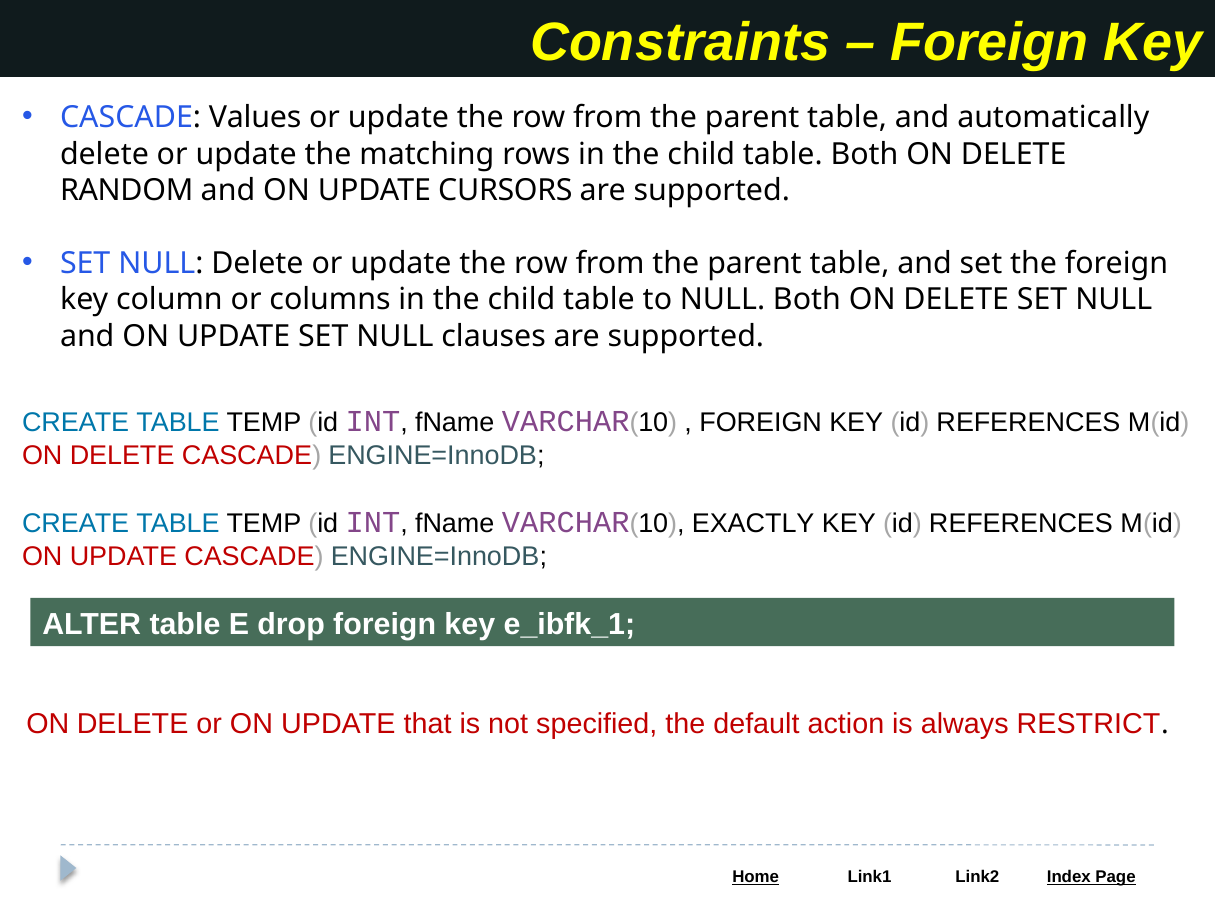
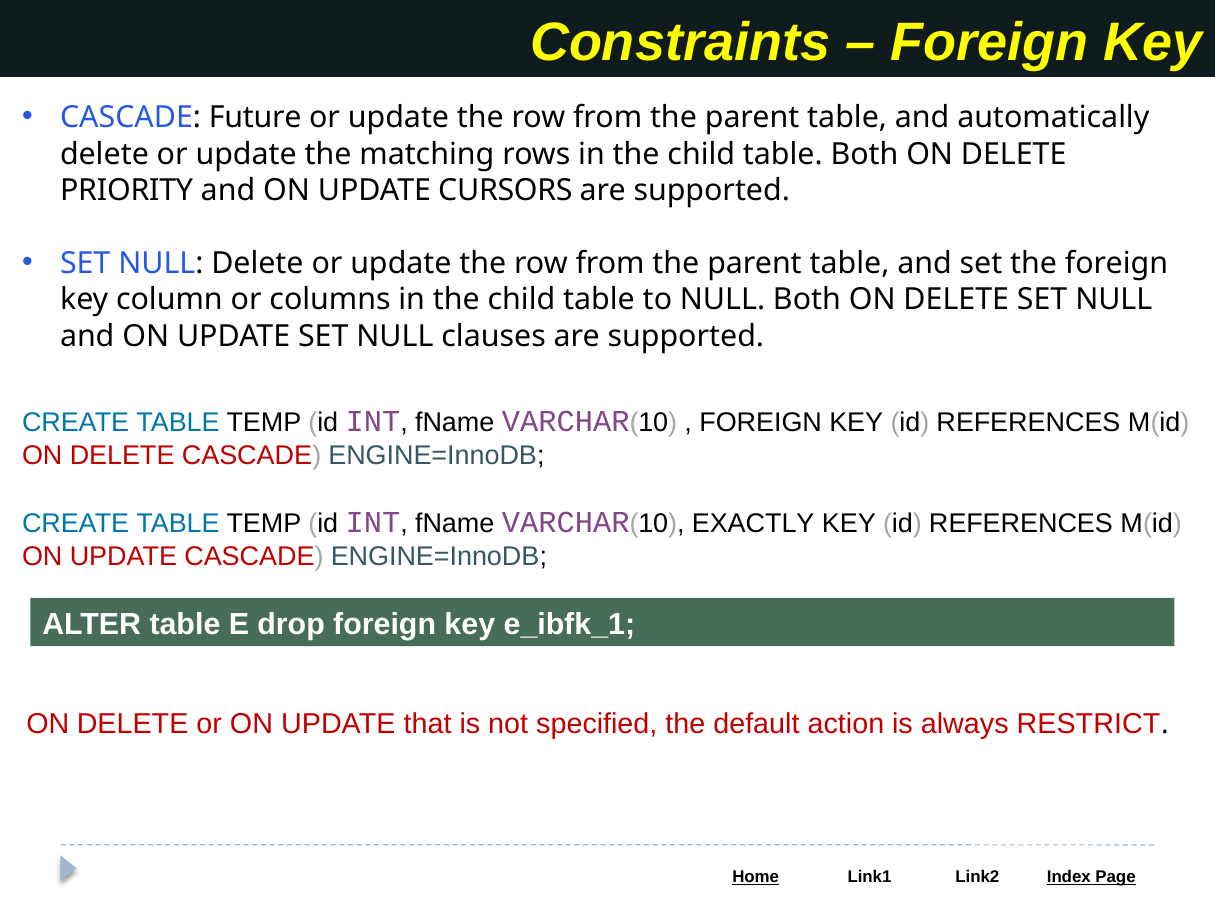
Values: Values -> Future
RANDOM: RANDOM -> PRIORITY
